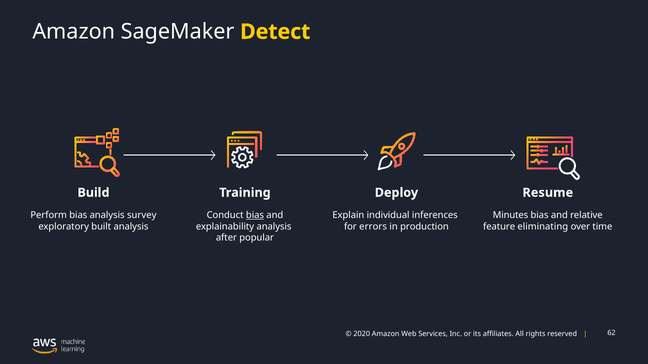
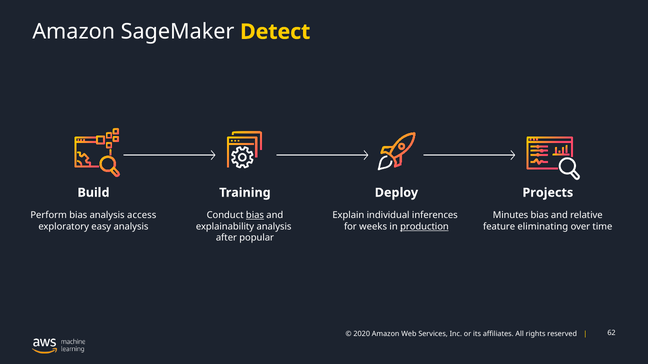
Resume: Resume -> Projects
survey: survey -> access
built: built -> easy
errors: errors -> weeks
production underline: none -> present
